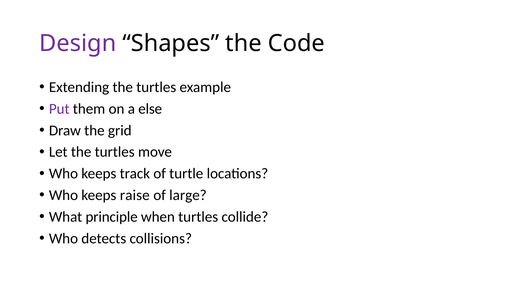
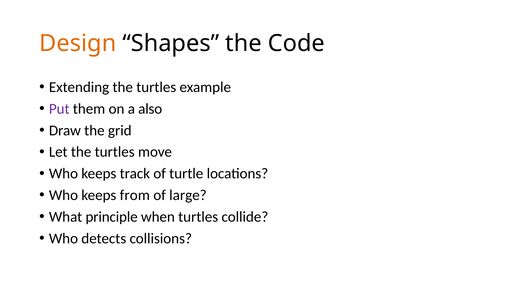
Design colour: purple -> orange
else: else -> also
raise: raise -> from
